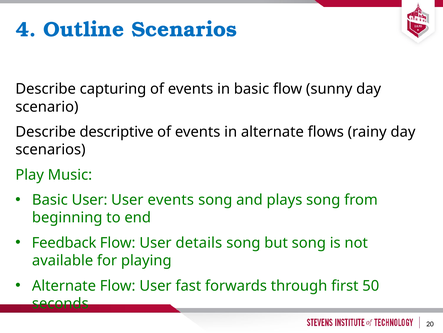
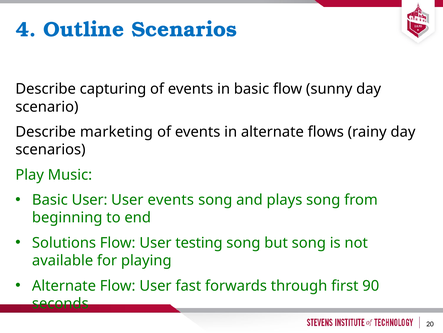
descriptive: descriptive -> marketing
Feedback: Feedback -> Solutions
details: details -> testing
50: 50 -> 90
